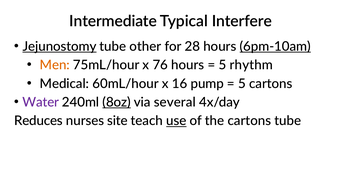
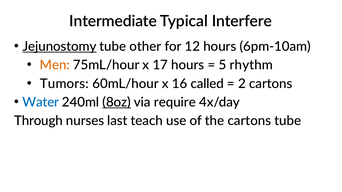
28: 28 -> 12
6pm-10am underline: present -> none
76: 76 -> 17
Medical: Medical -> Tumors
pump: pump -> called
5 at (242, 84): 5 -> 2
Water colour: purple -> blue
several: several -> require
Reduces: Reduces -> Through
site: site -> last
use underline: present -> none
